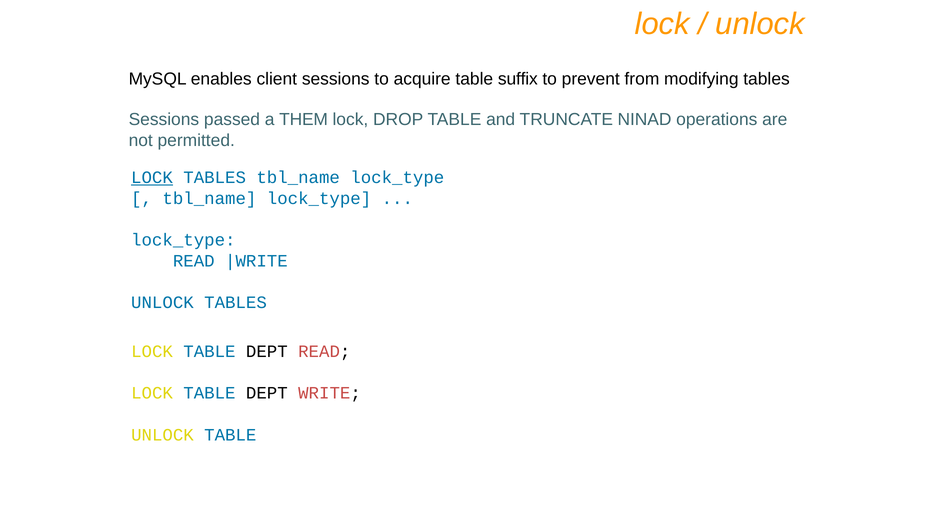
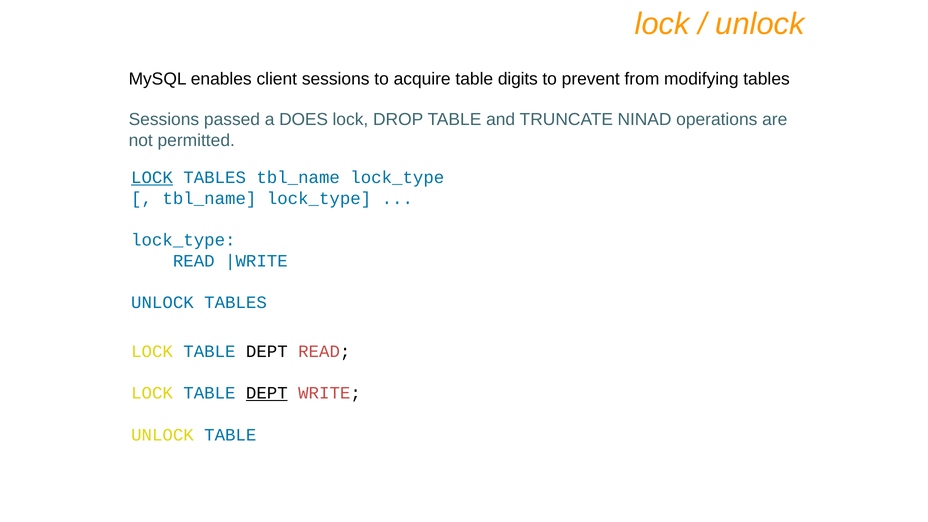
suffix: suffix -> digits
THEM: THEM -> DOES
DEPT at (267, 393) underline: none -> present
